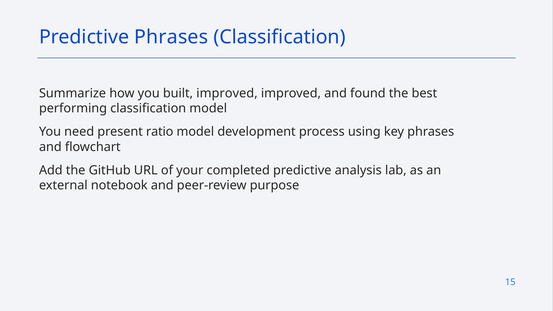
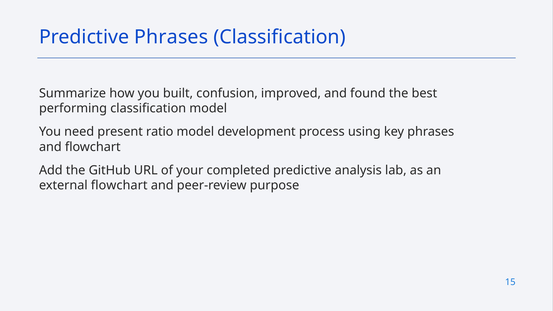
built improved: improved -> confusion
external notebook: notebook -> flowchart
